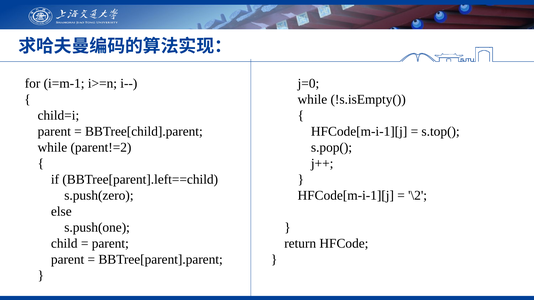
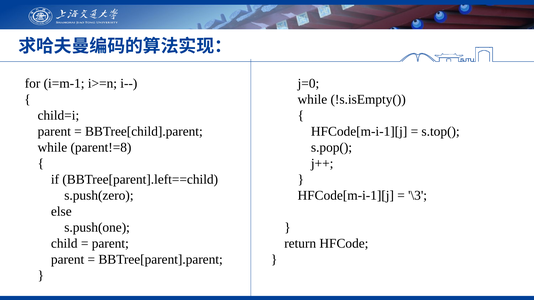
parent!=2: parent!=2 -> parent!=8
\2: \2 -> \3
